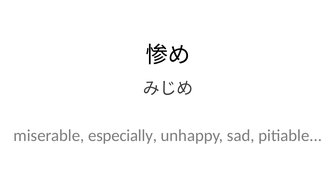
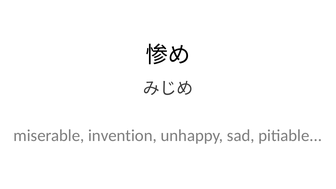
especially: especially -> invention
